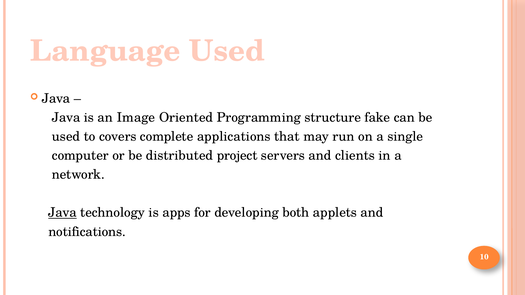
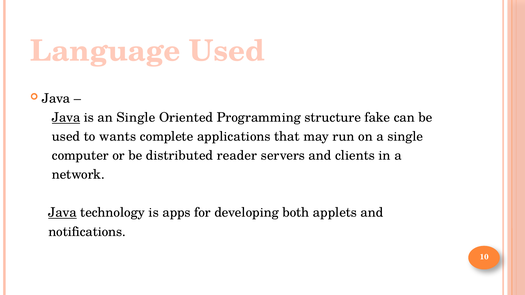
Java at (66, 118) underline: none -> present
an Image: Image -> Single
covers: covers -> wants
project: project -> reader
